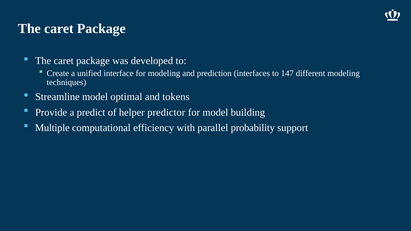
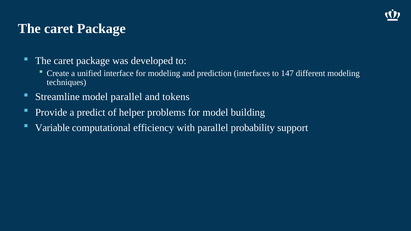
model optimal: optimal -> parallel
predictor: predictor -> problems
Multiple: Multiple -> Variable
